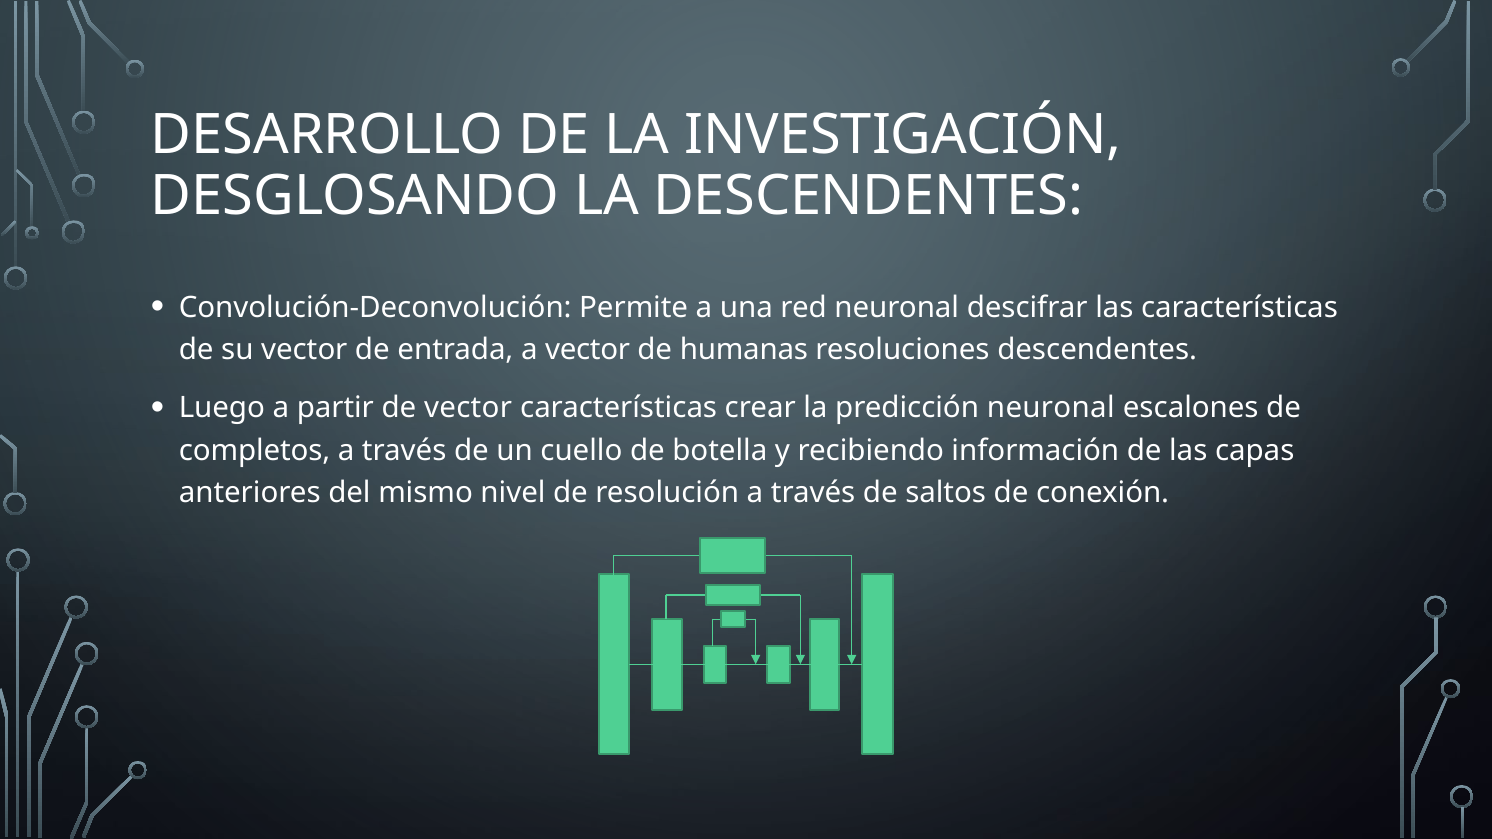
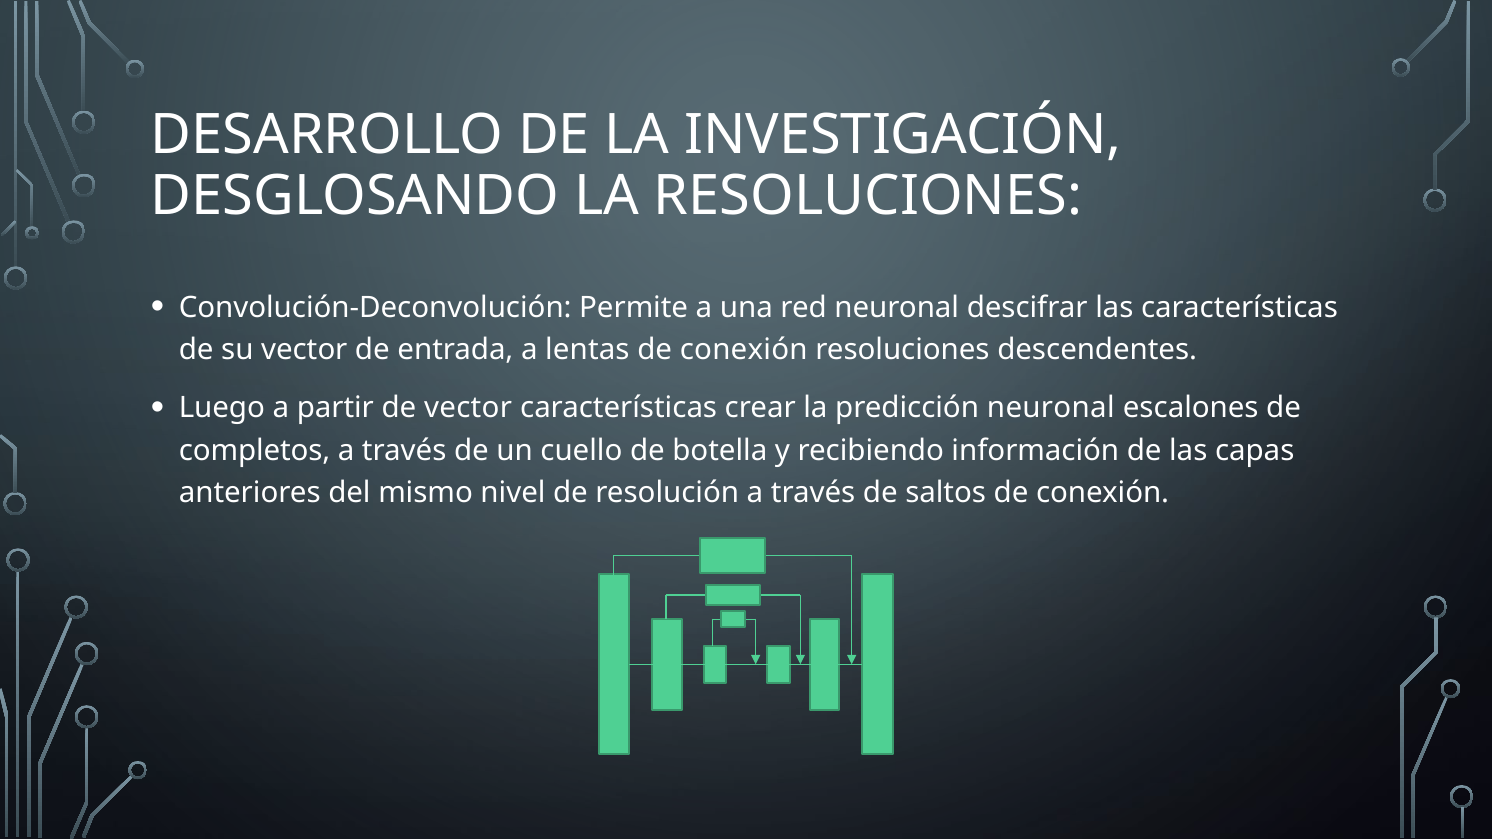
LA DESCENDENTES: DESCENDENTES -> RESOLUCIONES
a vector: vector -> lentas
humanas at (744, 350): humanas -> conexión
